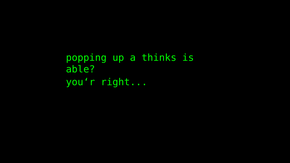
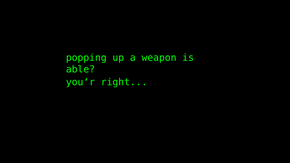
thinks: thinks -> weapon
